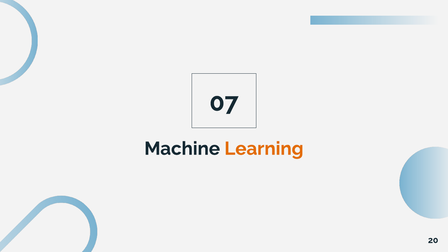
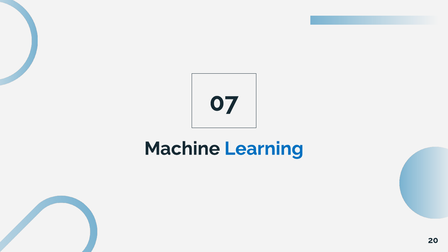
Learning colour: orange -> blue
